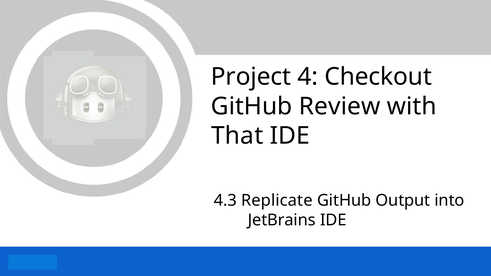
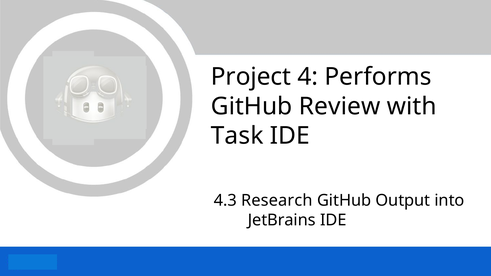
Checkout: Checkout -> Performs
That: That -> Task
Replicate: Replicate -> Research
